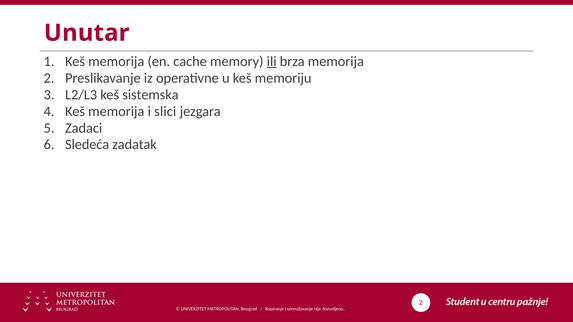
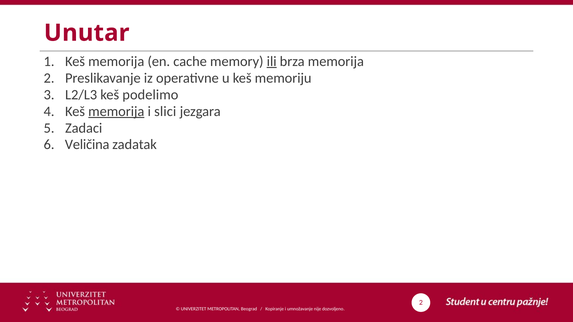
sistemska: sistemska -> podelimo
memorija at (116, 111) underline: none -> present
Sledeća: Sledeća -> Veličina
